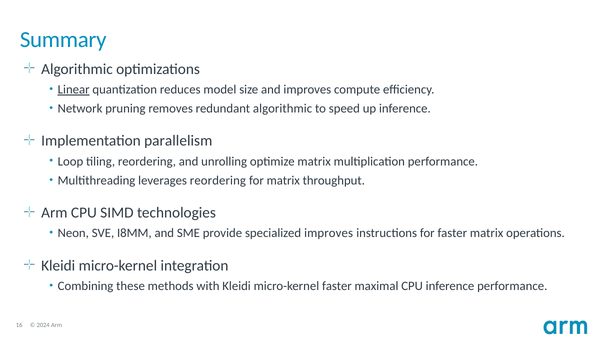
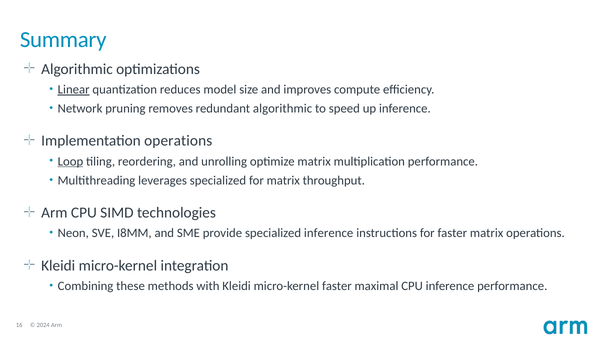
Implementation parallelism: parallelism -> operations
Loop underline: none -> present
leverages reordering: reordering -> specialized
specialized improves: improves -> inference
